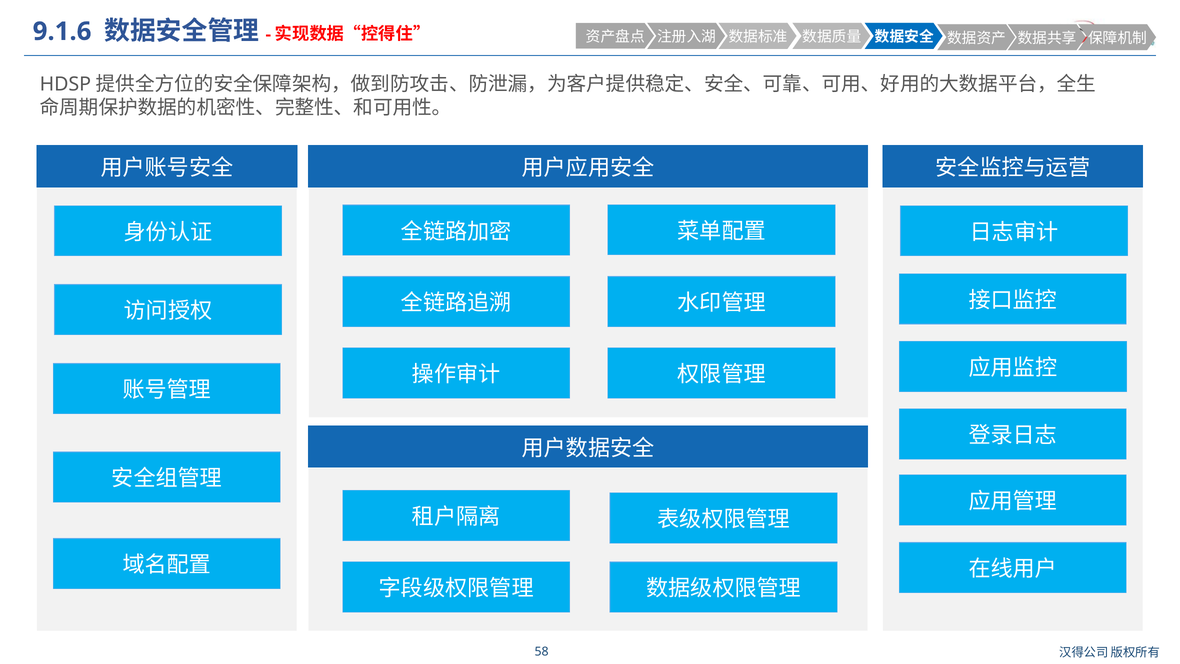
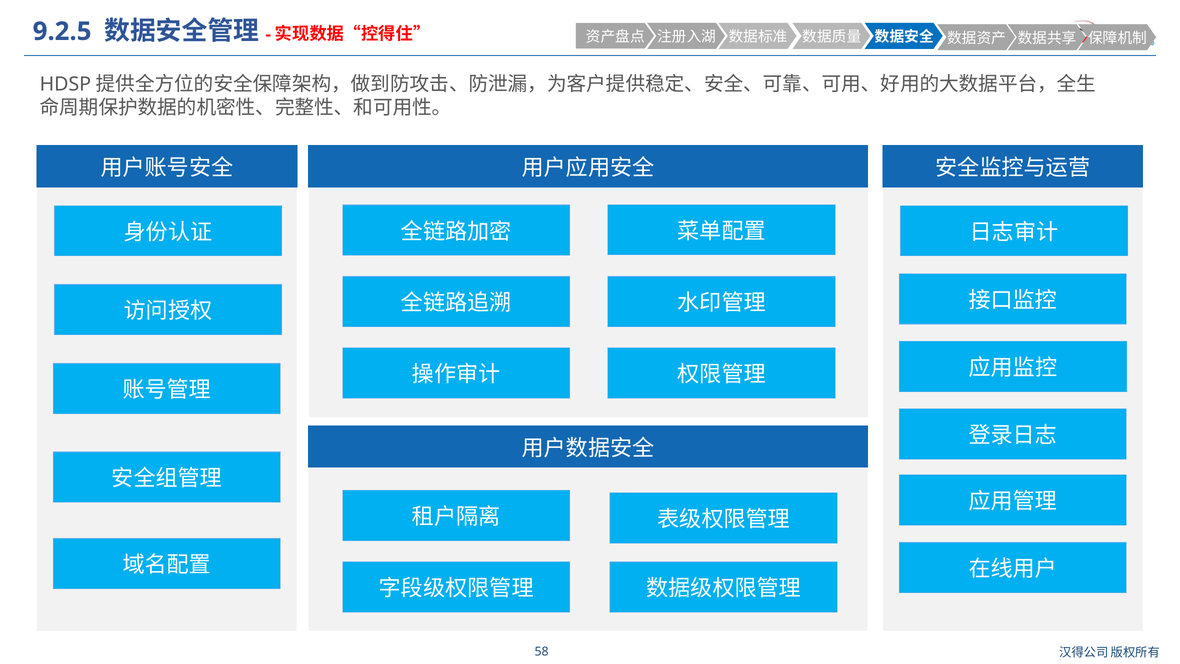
9.1.6: 9.1.6 -> 9.2.5
